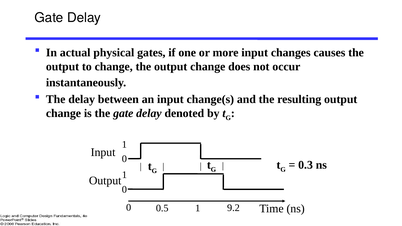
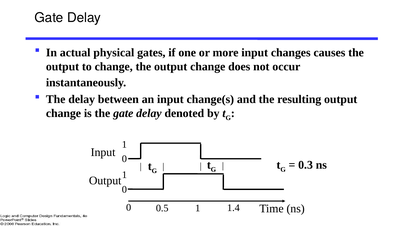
9.2: 9.2 -> 1.4
